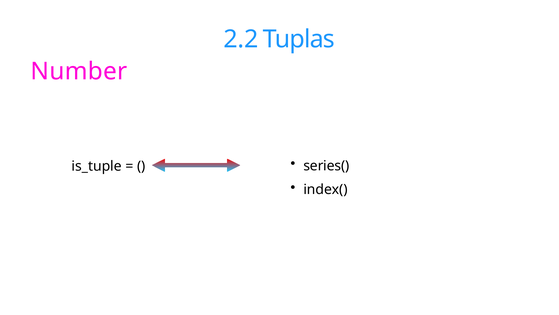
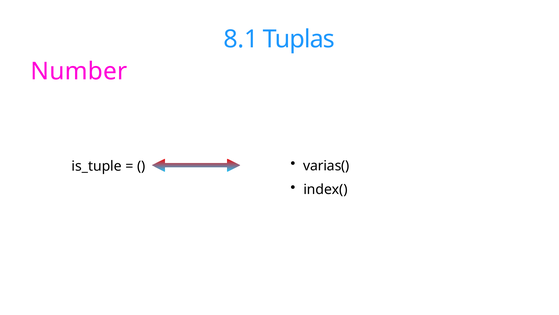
2.2: 2.2 -> 8.1
series(: series( -> varias(
